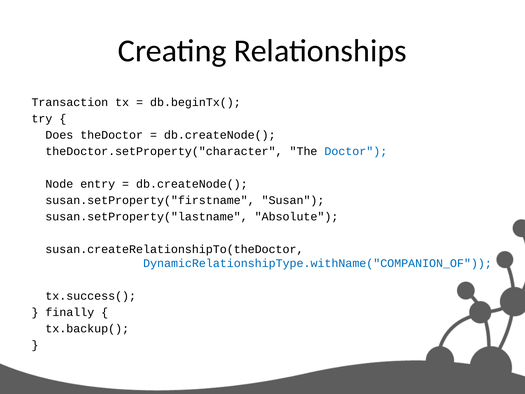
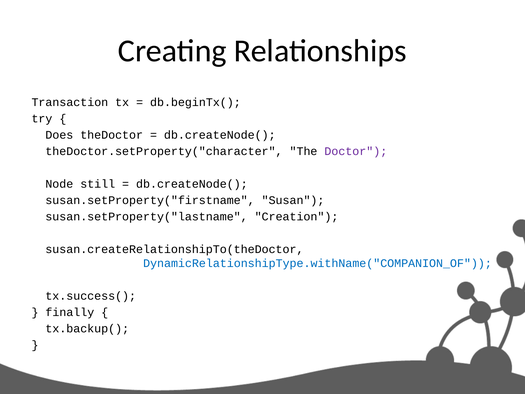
Doctor colour: blue -> purple
entry: entry -> still
Absolute: Absolute -> Creation
